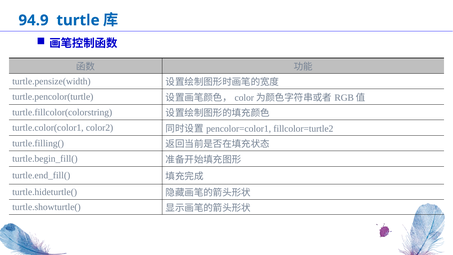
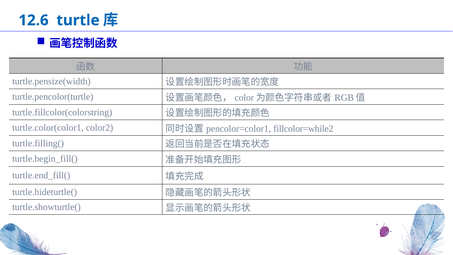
94.9: 94.9 -> 12.6
fillcolor=turtle2: fillcolor=turtle2 -> fillcolor=while2
